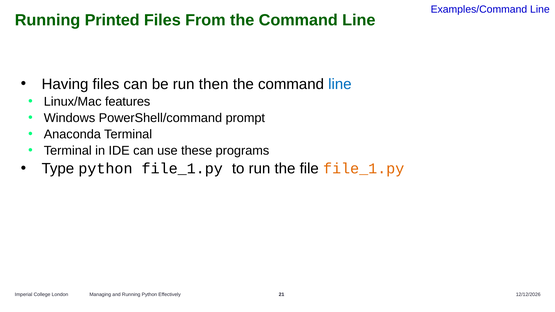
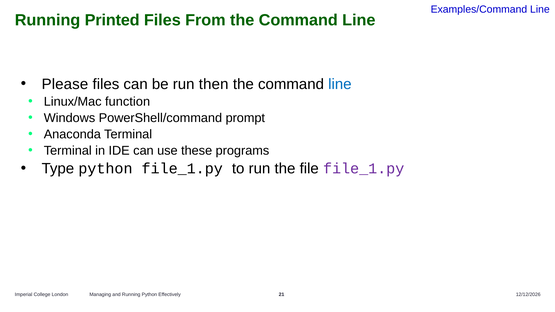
Having: Having -> Please
features: features -> function
file_1.py at (364, 169) colour: orange -> purple
